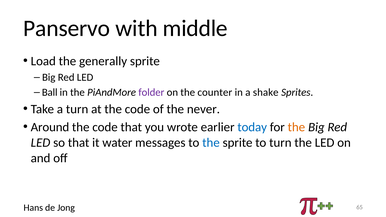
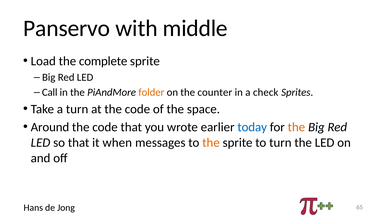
generally: generally -> complete
Ball: Ball -> Call
folder colour: purple -> orange
shake: shake -> check
never: never -> space
water: water -> when
the at (211, 143) colour: blue -> orange
